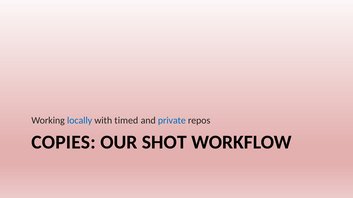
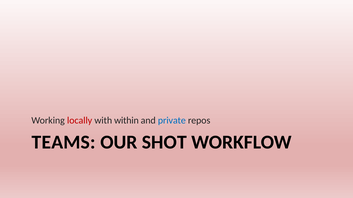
locally colour: blue -> red
timed: timed -> within
COPIES: COPIES -> TEAMS
